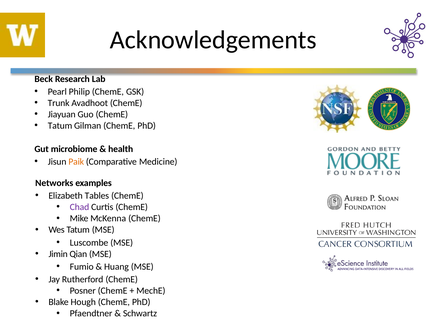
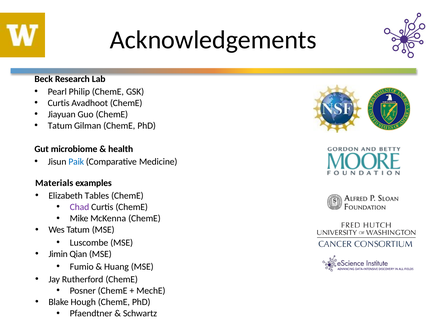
Trunk at (59, 103): Trunk -> Curtis
Paik colour: orange -> blue
Networks: Networks -> Materials
